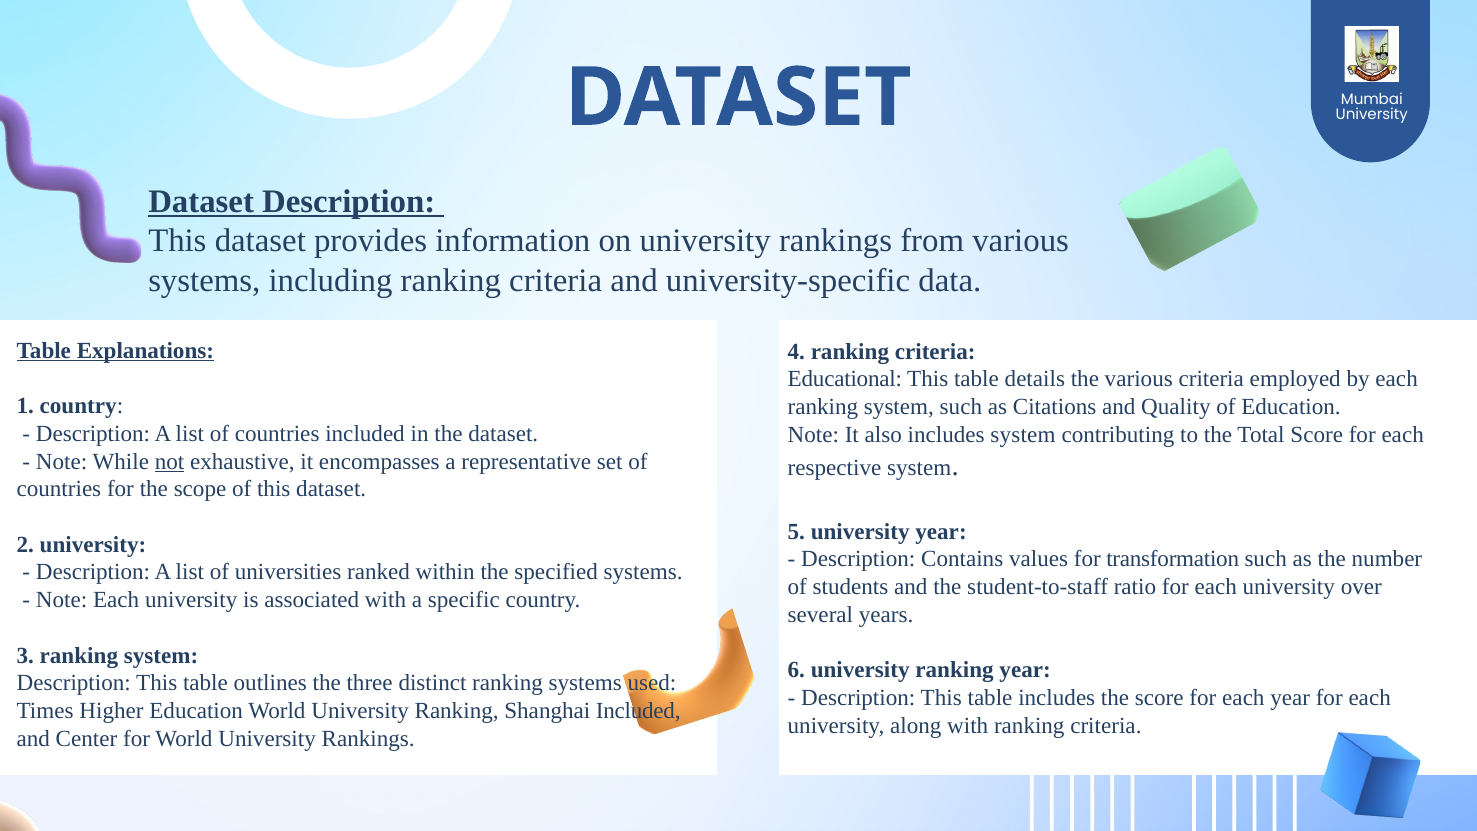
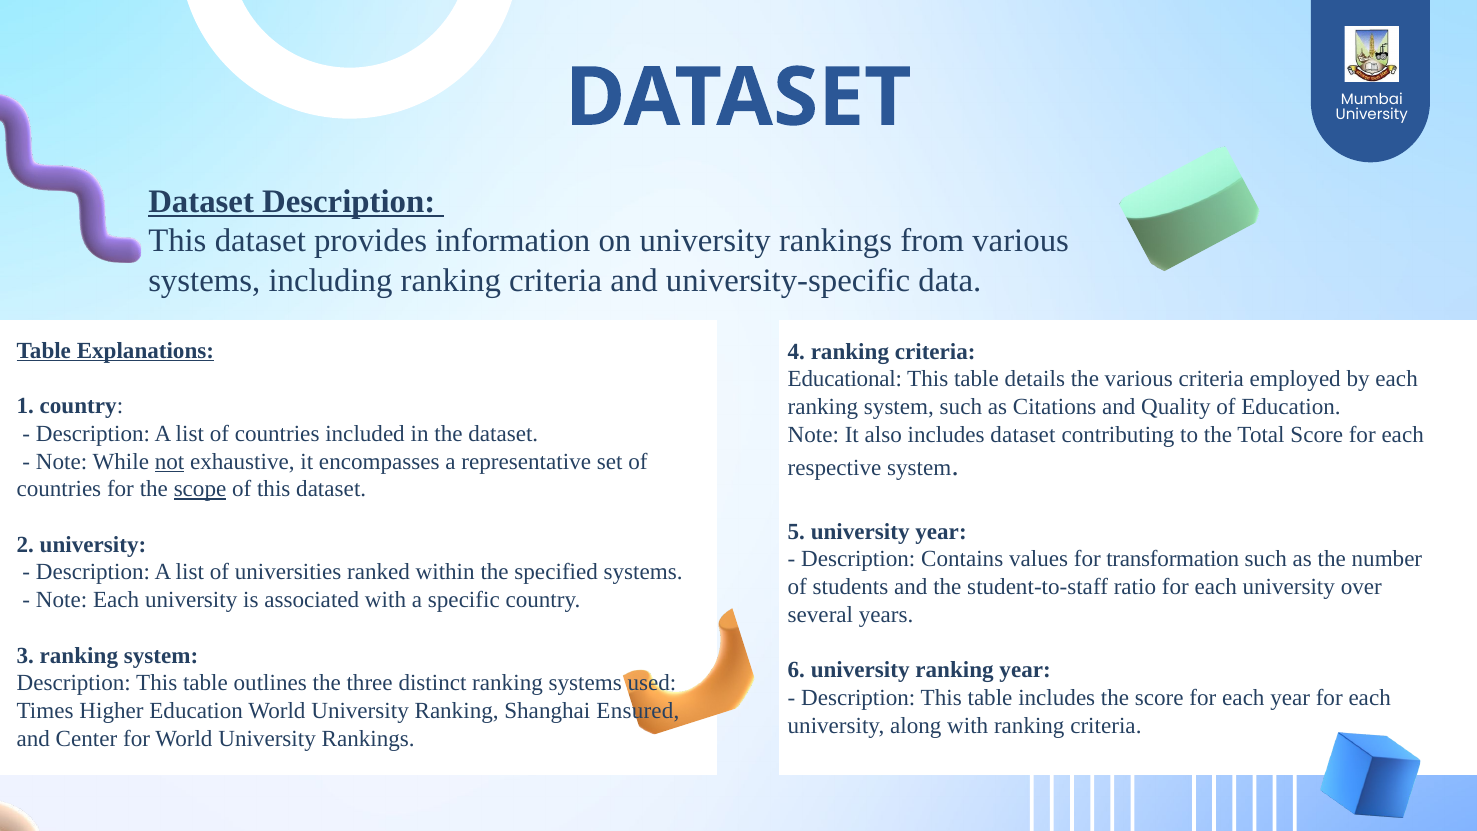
includes system: system -> dataset
scope underline: none -> present
Shanghai Included: Included -> Ensured
